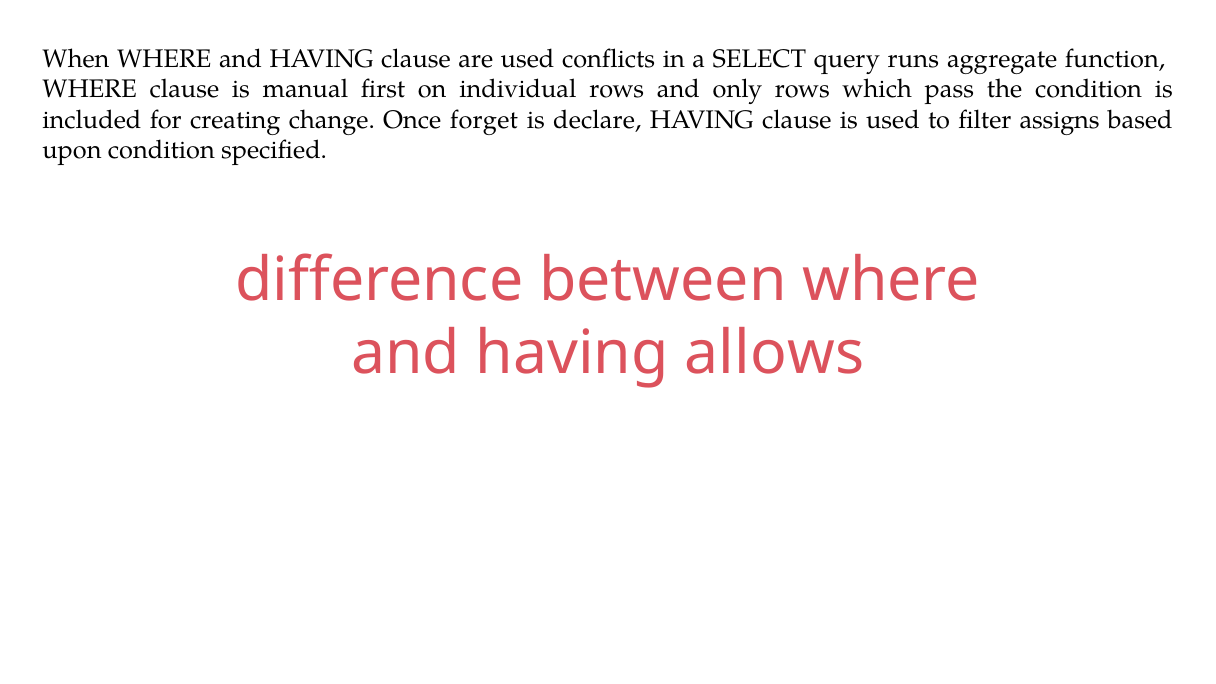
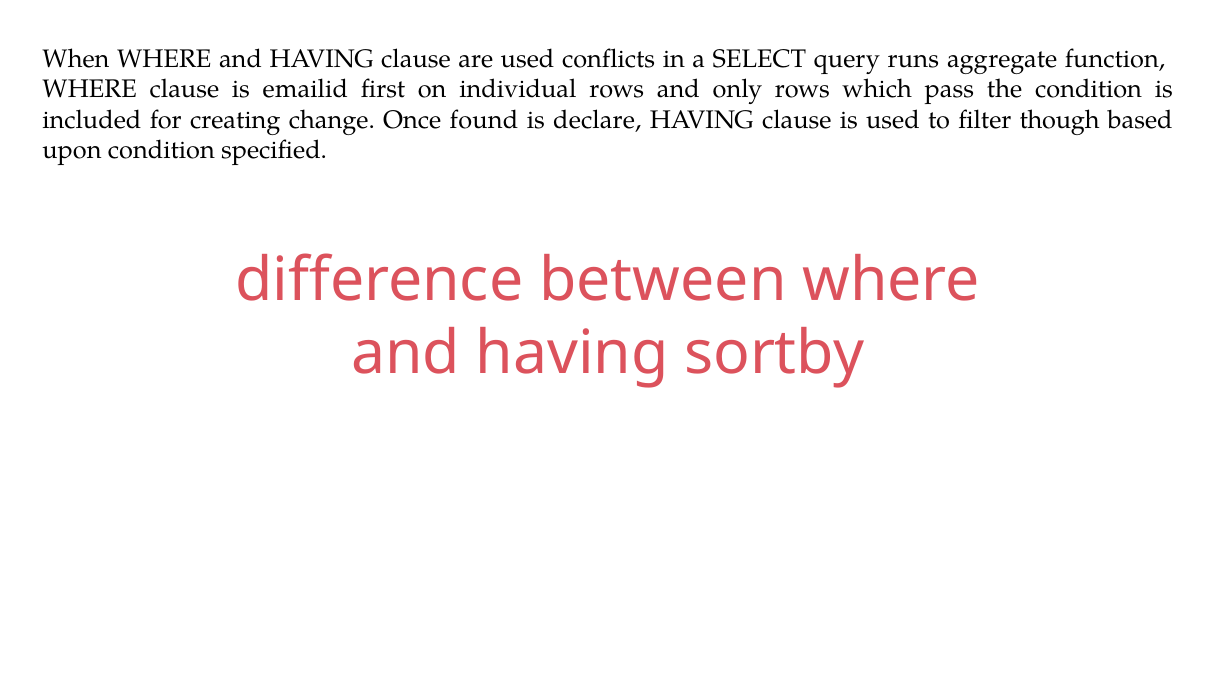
manual: manual -> emailid
forget: forget -> found
assigns: assigns -> though
allows: allows -> sortby
